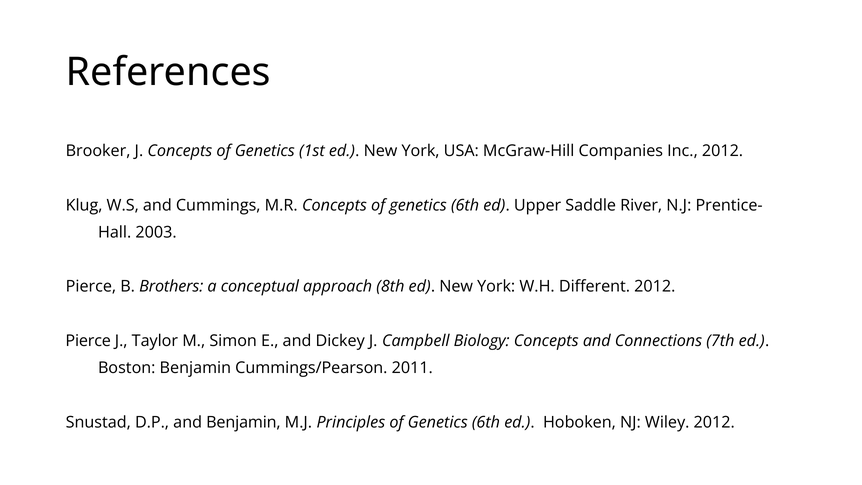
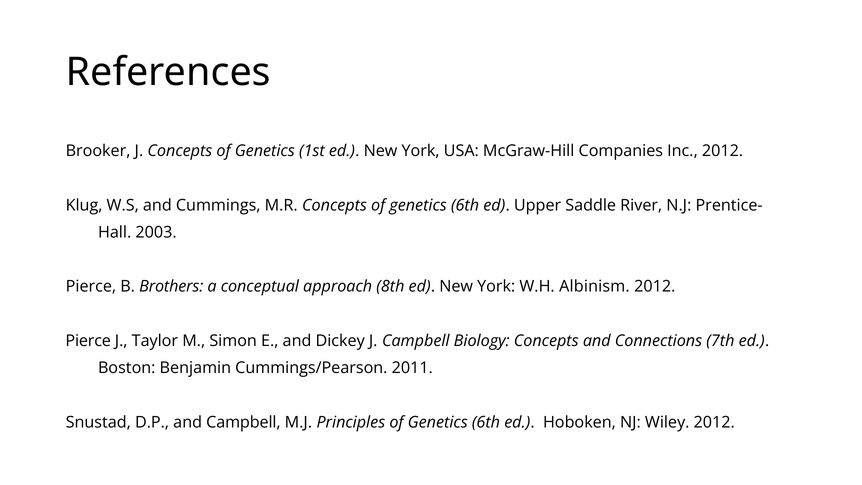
Different: Different -> Albinism
and Benjamin: Benjamin -> Campbell
